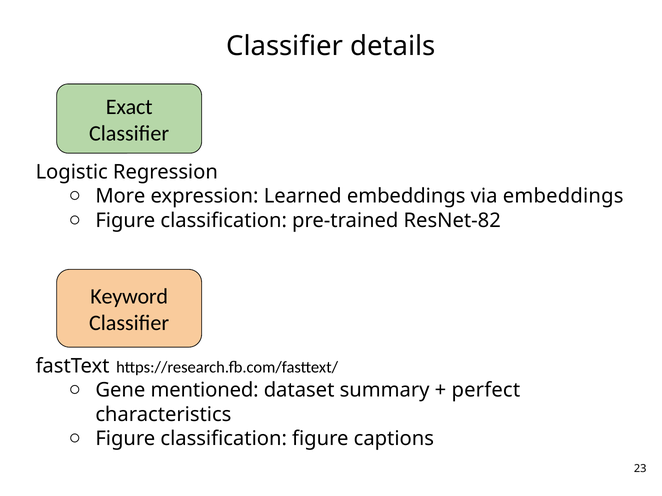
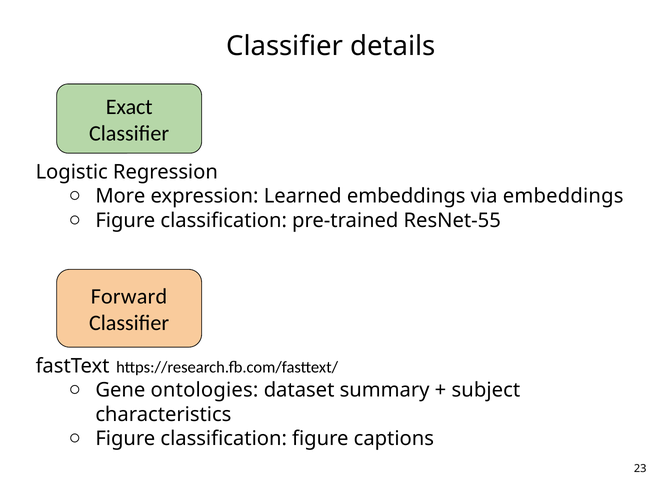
ResNet-82: ResNet-82 -> ResNet-55
Keyword: Keyword -> Forward
mentioned: mentioned -> ontologies
perfect: perfect -> subject
